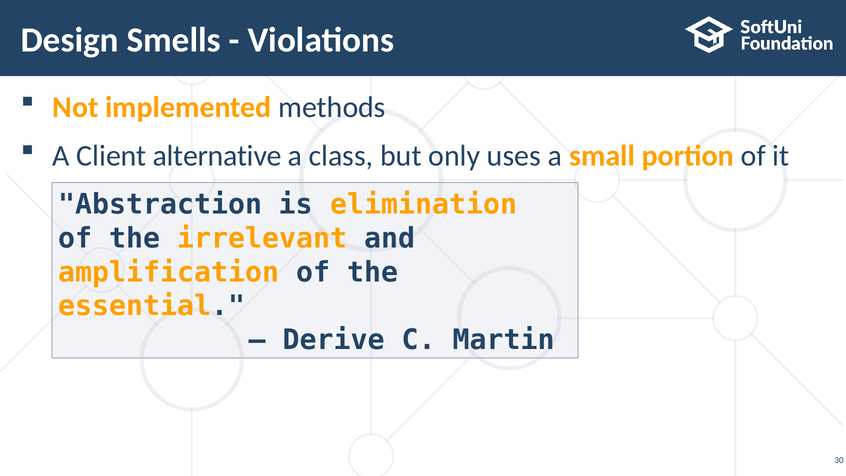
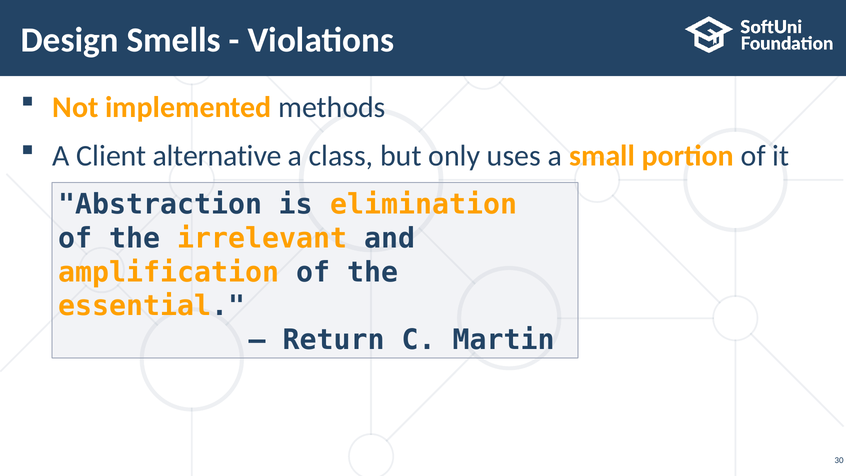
Derive: Derive -> Return
